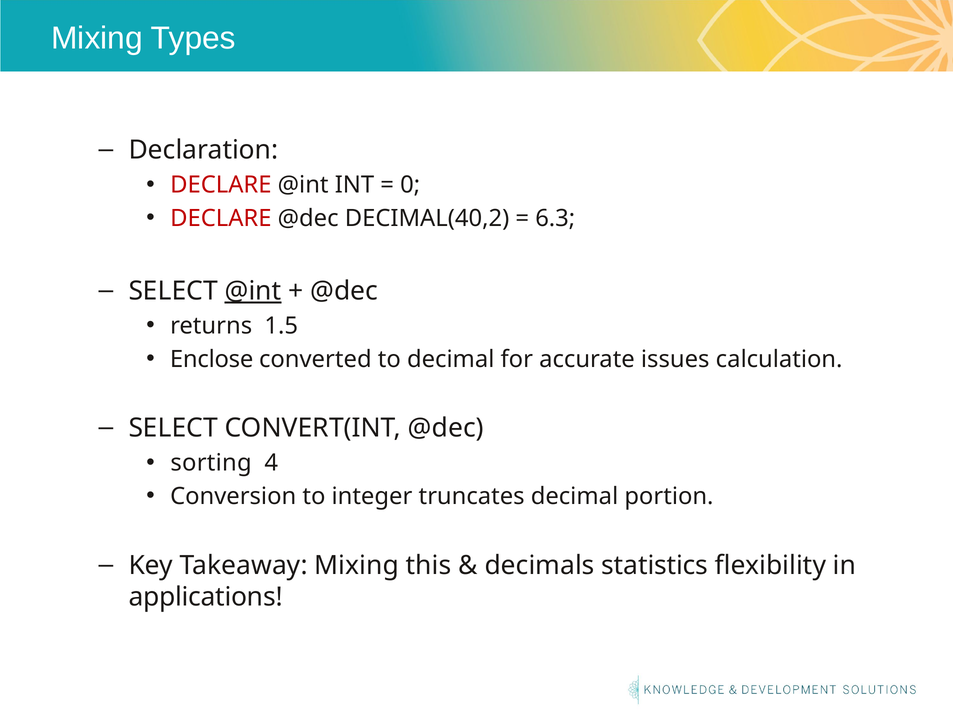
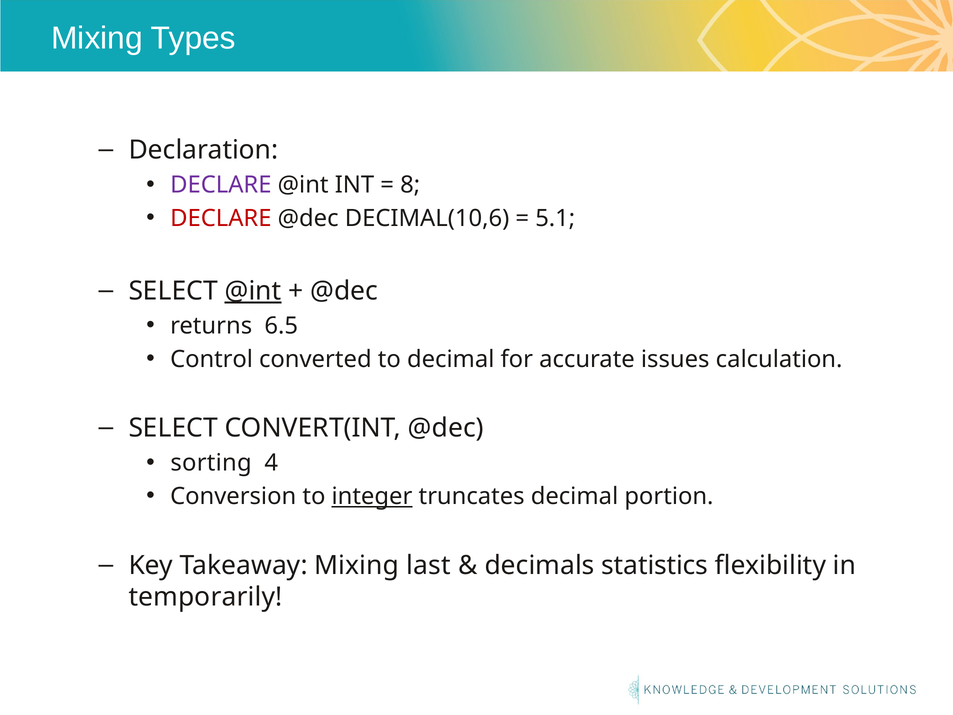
DECLARE at (221, 185) colour: red -> purple
0: 0 -> 8
DECIMAL(40,2: DECIMAL(40,2 -> DECIMAL(10,6
6.3: 6.3 -> 5.1
1.5: 1.5 -> 6.5
Enclose: Enclose -> Control
integer underline: none -> present
this: this -> last
applications: applications -> temporarily
